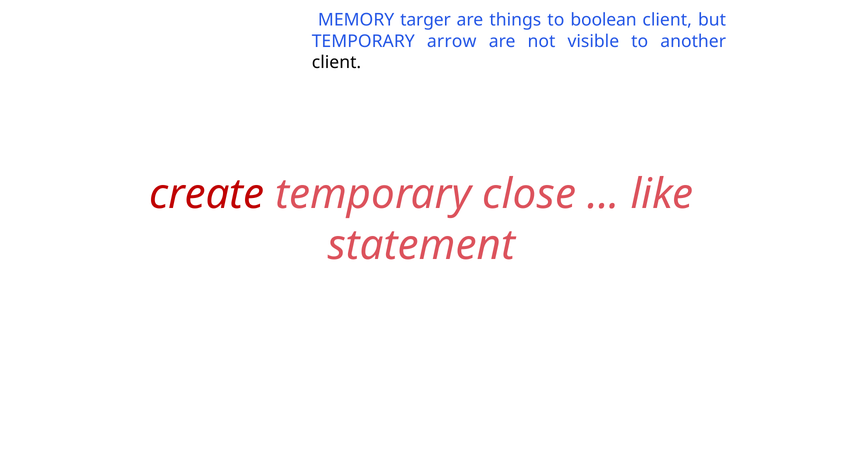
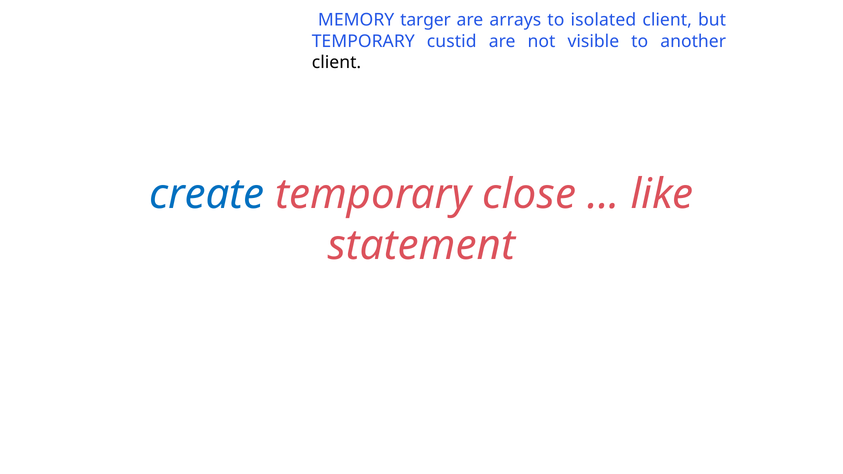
things: things -> arrays
boolean: boolean -> isolated
arrow: arrow -> custid
create colour: red -> blue
